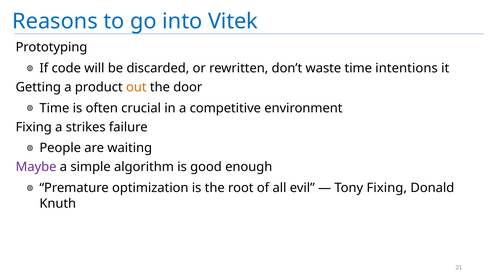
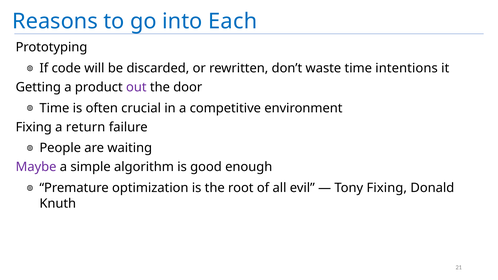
Vitek: Vitek -> Each
out colour: orange -> purple
strikes: strikes -> return
